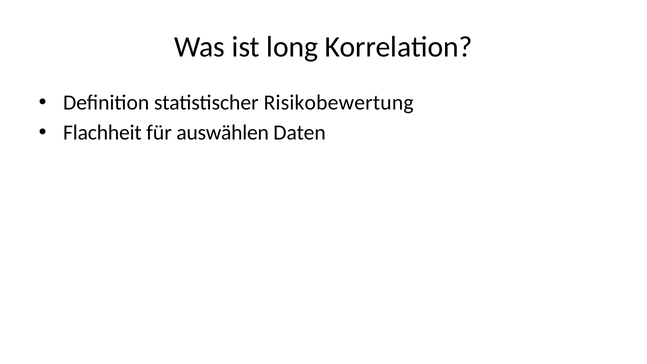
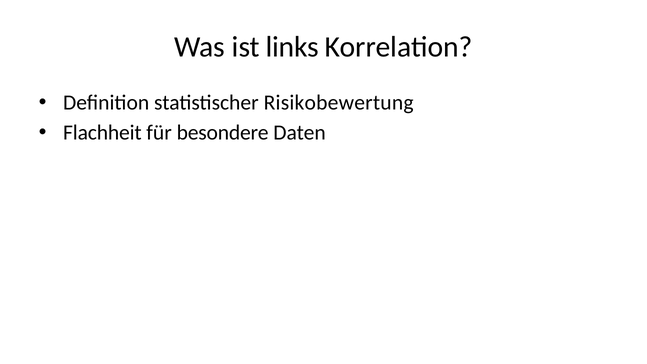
long: long -> links
auswählen: auswählen -> besondere
